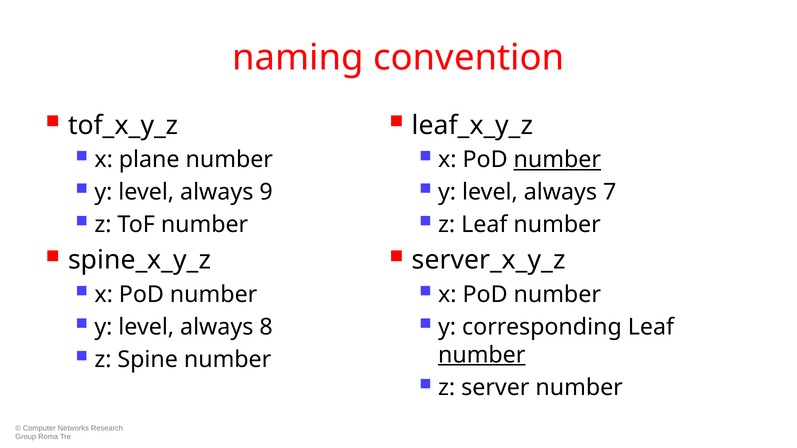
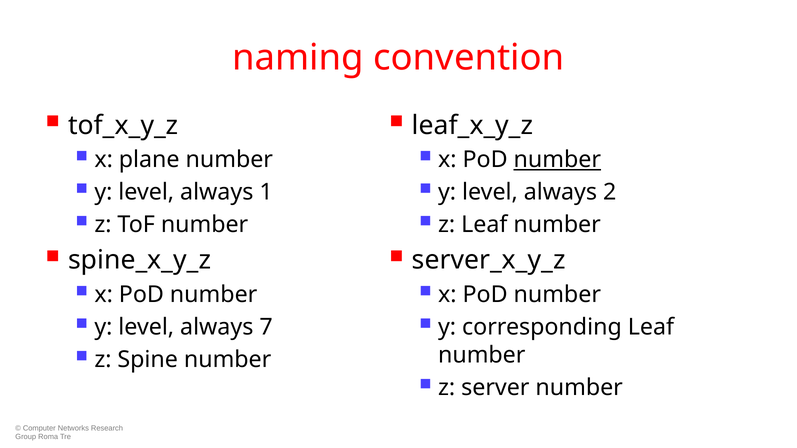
9: 9 -> 1
7: 7 -> 2
8: 8 -> 7
number at (482, 355) underline: present -> none
